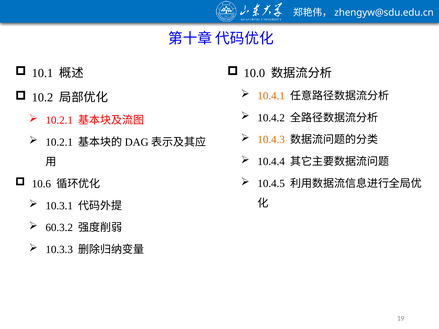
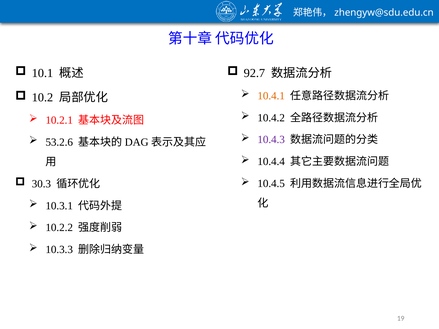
10.0: 10.0 -> 92.7
10.4.3 colour: orange -> purple
10.2.1 at (59, 142): 10.2.1 -> 53.2.6
10.6: 10.6 -> 30.3
60.3.2: 60.3.2 -> 10.2.2
